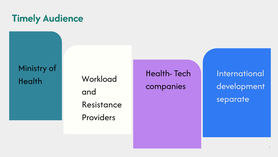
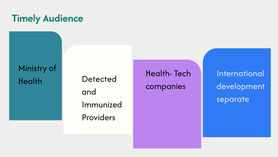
Workload: Workload -> Detected
Resistance: Resistance -> Immunized
